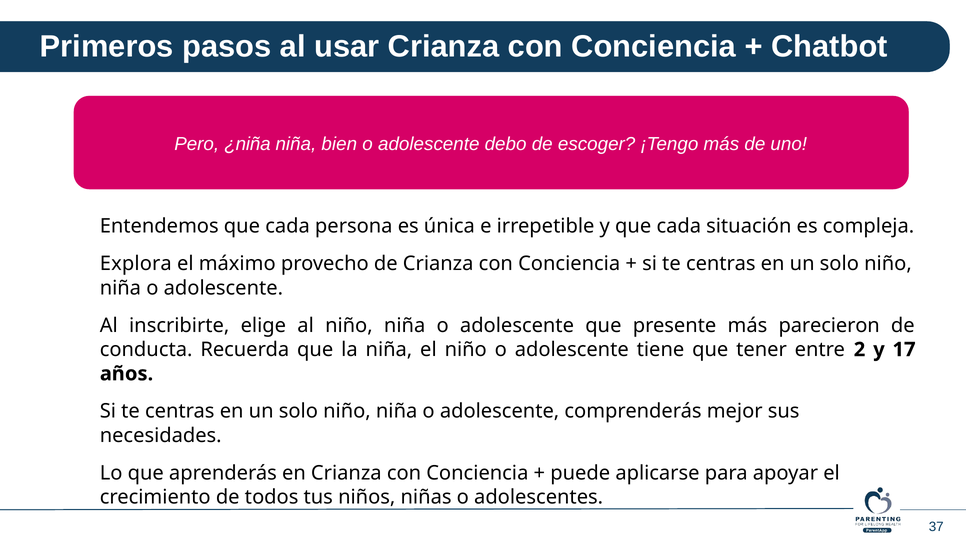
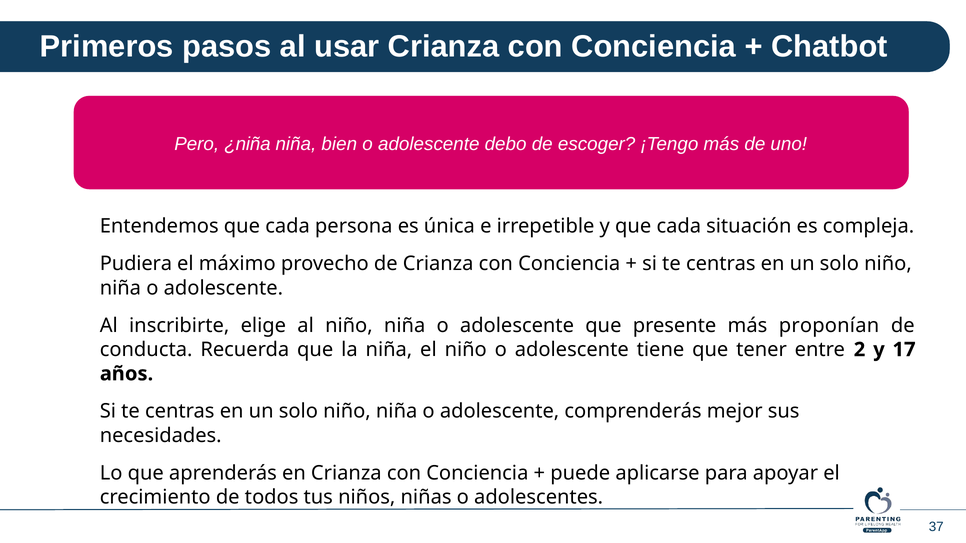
Explora: Explora -> Pudiera
parecieron: parecieron -> proponían
